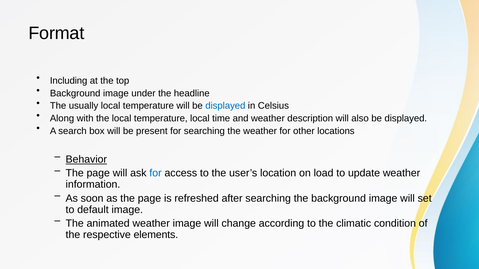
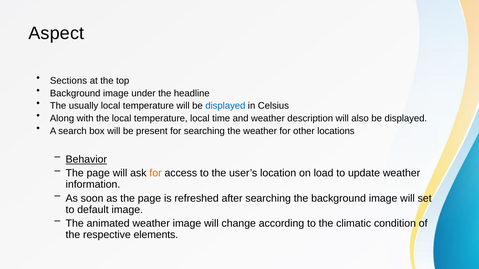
Format: Format -> Aspect
Including: Including -> Sections
for at (156, 173) colour: blue -> orange
